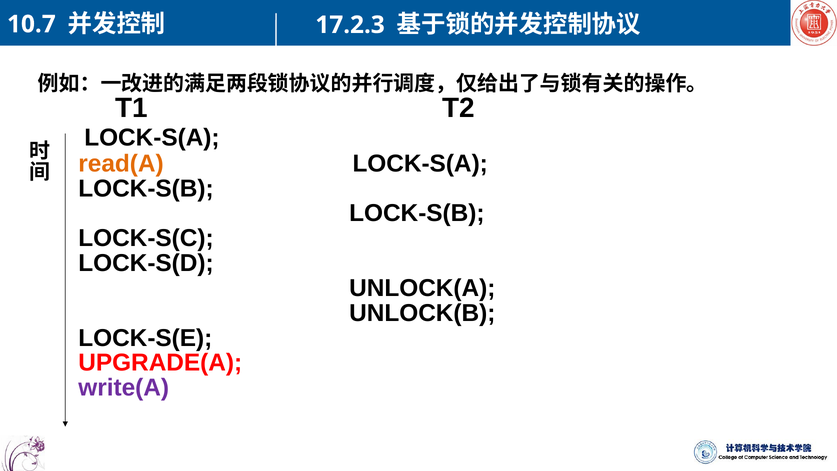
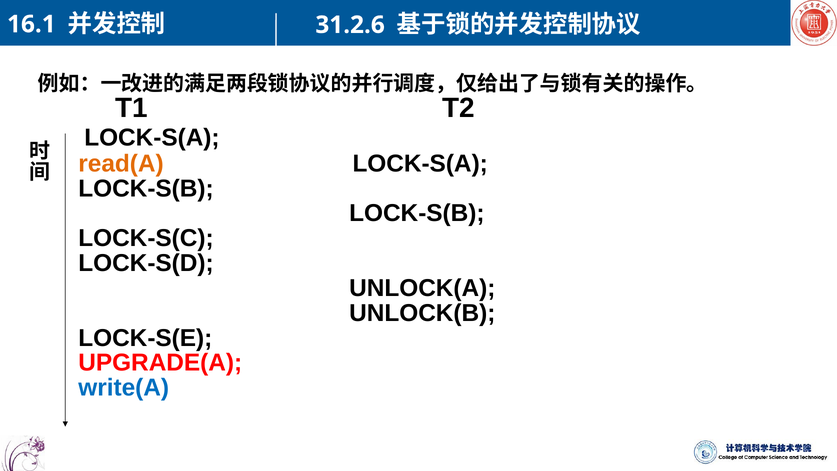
10.7: 10.7 -> 16.1
17.2.3: 17.2.3 -> 31.2.6
write(A colour: purple -> blue
